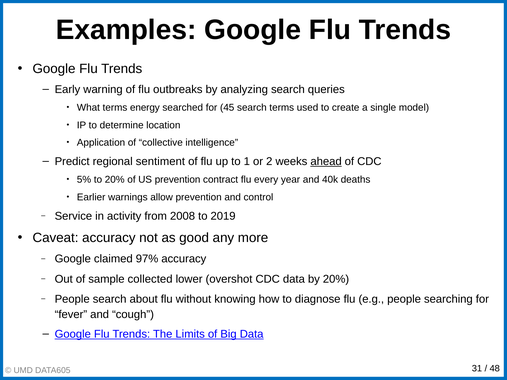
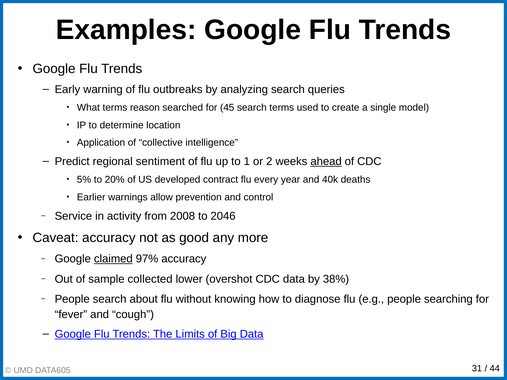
energy: energy -> reason
US prevention: prevention -> developed
2019: 2019 -> 2046
claimed underline: none -> present
by 20%: 20% -> 38%
48: 48 -> 44
